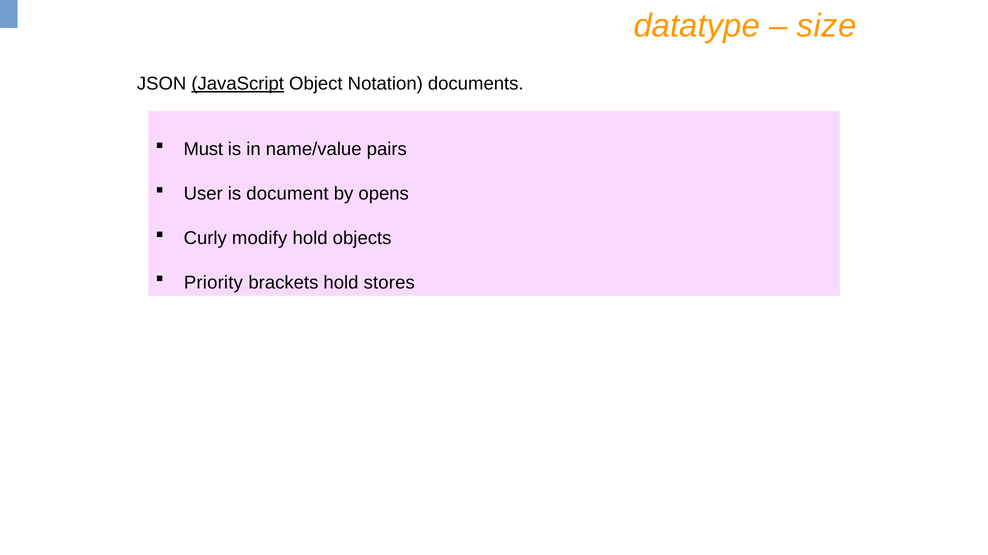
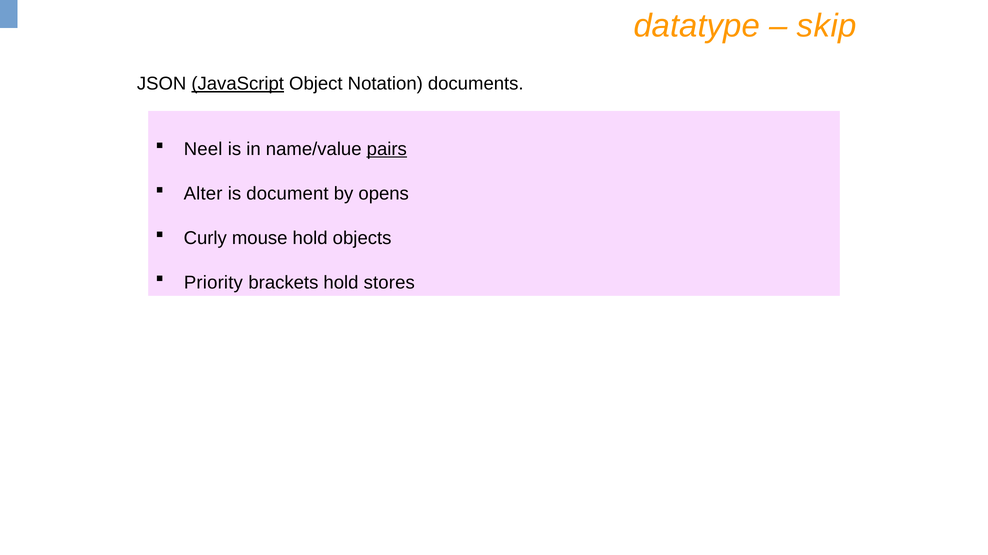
size: size -> skip
Must: Must -> Neel
pairs underline: none -> present
User: User -> Alter
modify: modify -> mouse
